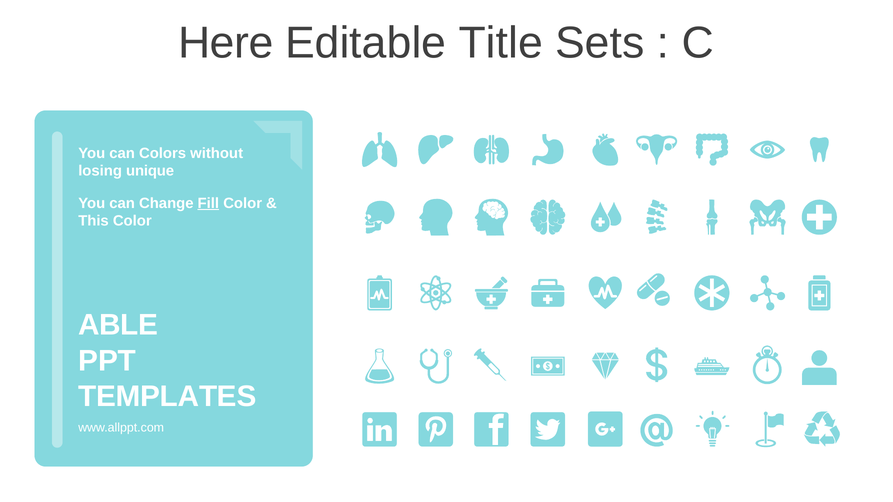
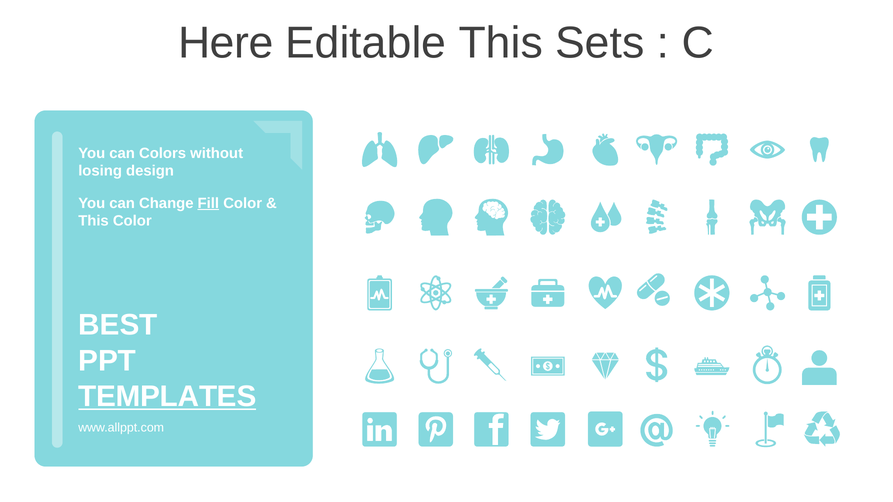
Editable Title: Title -> This
unique: unique -> design
ABLE: ABLE -> BEST
TEMPLATES underline: none -> present
